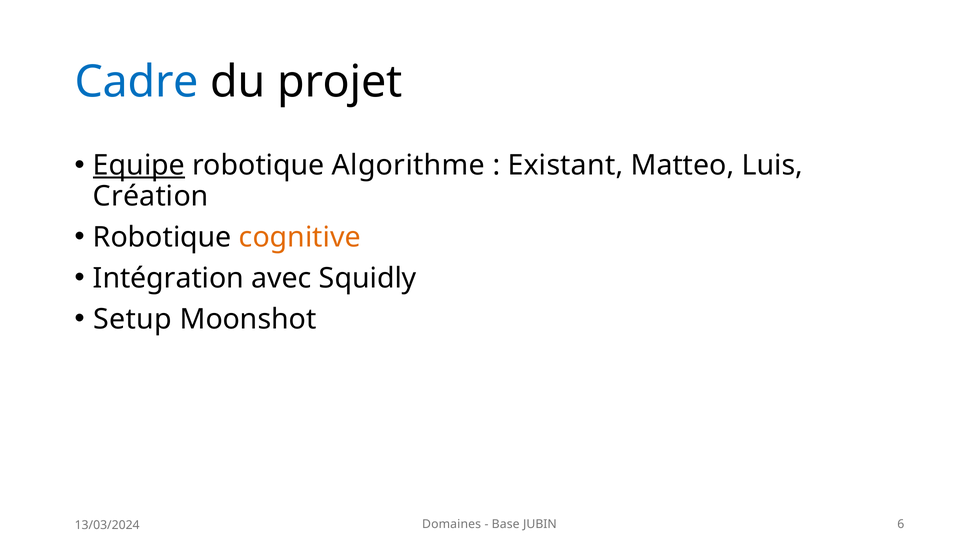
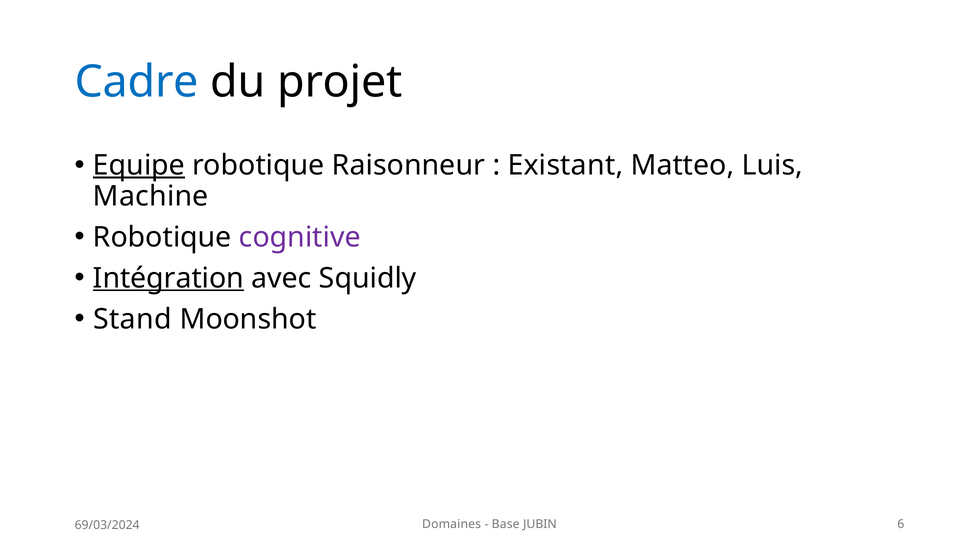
Algorithme: Algorithme -> Raisonneur
Création: Création -> Machine
cognitive colour: orange -> purple
Intégration underline: none -> present
Setup: Setup -> Stand
13/03/2024: 13/03/2024 -> 69/03/2024
